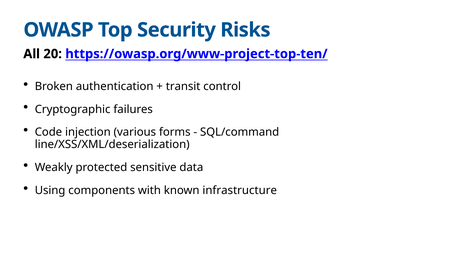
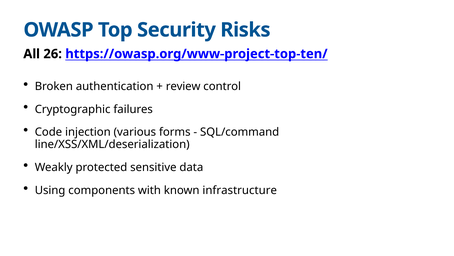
20: 20 -> 26
transit: transit -> review
